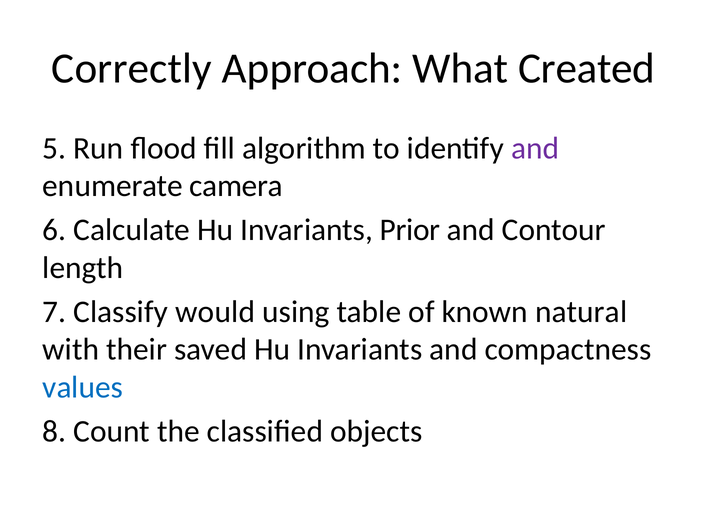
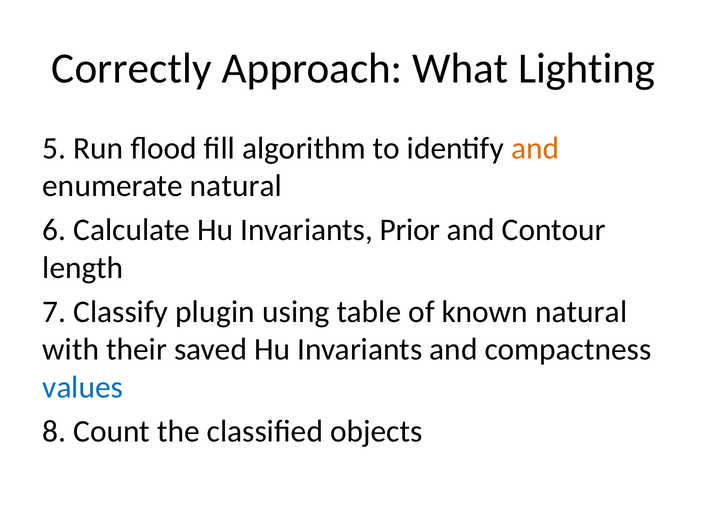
Created: Created -> Lighting
and at (535, 148) colour: purple -> orange
enumerate camera: camera -> natural
would: would -> plugin
